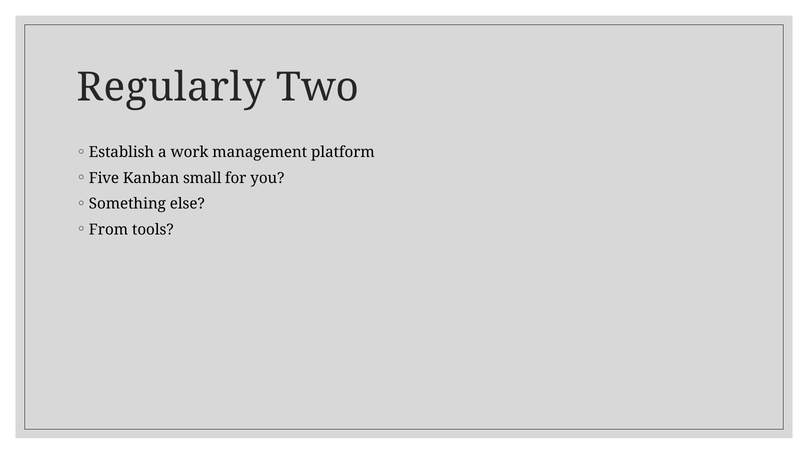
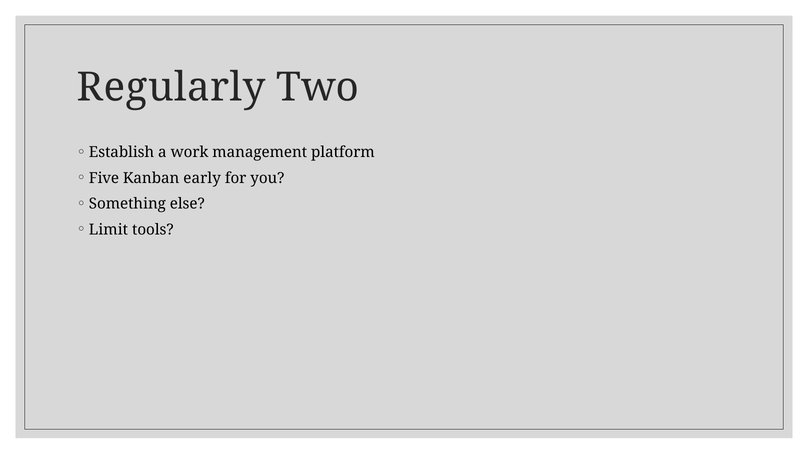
small: small -> early
From: From -> Limit
